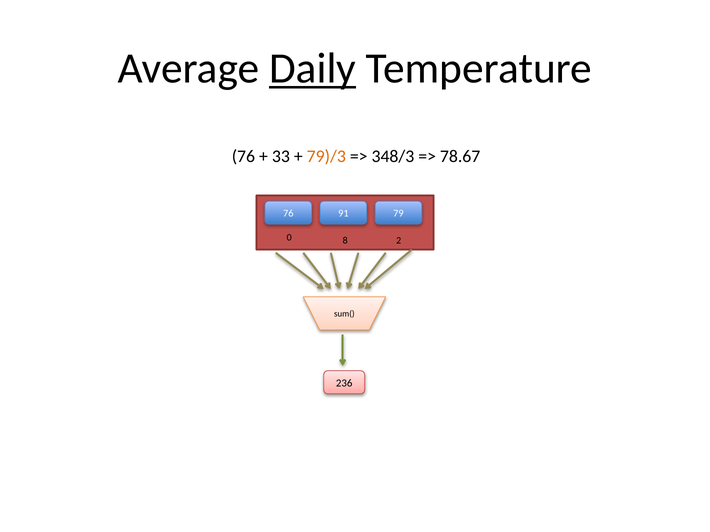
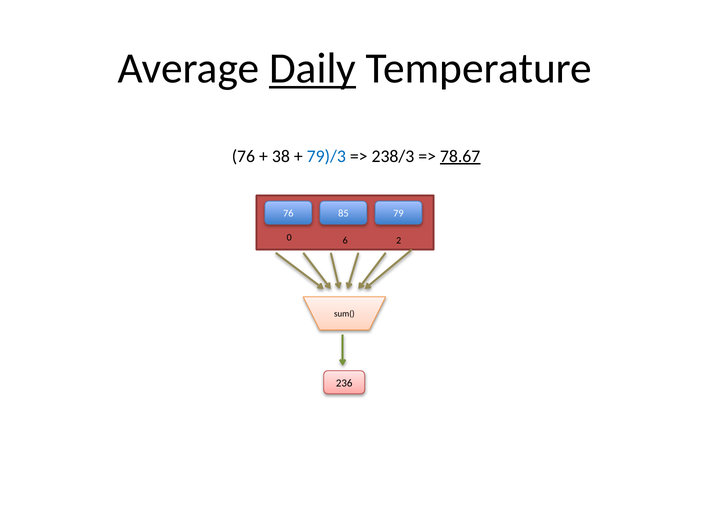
33: 33 -> 38
79)/3 colour: orange -> blue
348/3: 348/3 -> 238/3
78.67 underline: none -> present
91: 91 -> 85
8: 8 -> 6
